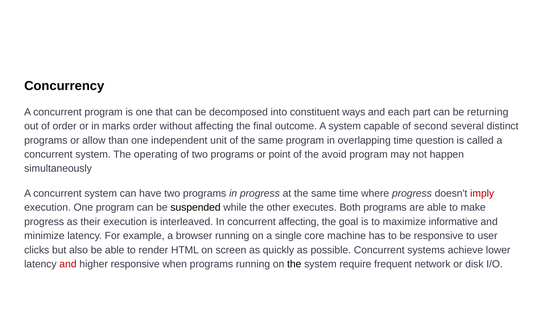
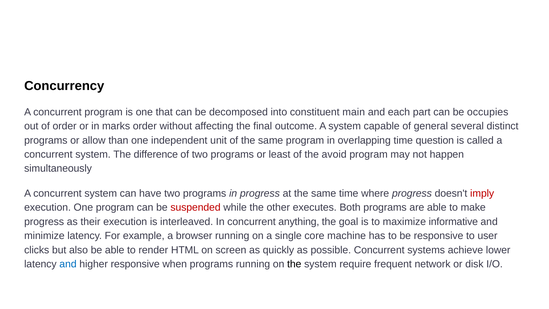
ways: ways -> main
returning: returning -> occupies
second: second -> general
operating: operating -> difference
point: point -> least
suspended colour: black -> red
concurrent affecting: affecting -> anything
and at (68, 264) colour: red -> blue
